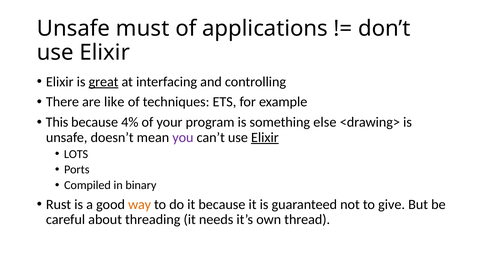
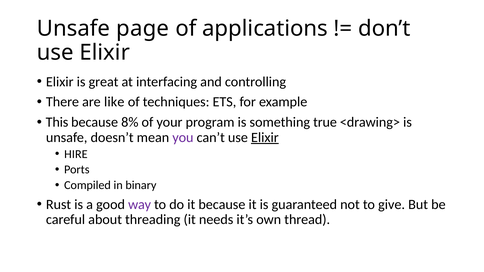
must: must -> page
great underline: present -> none
4%: 4% -> 8%
else: else -> true
LOTS: LOTS -> HIRE
way colour: orange -> purple
